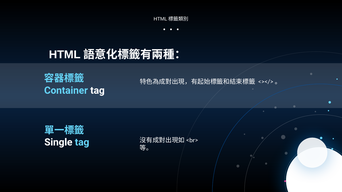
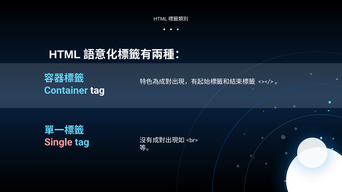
Single colour: white -> pink
